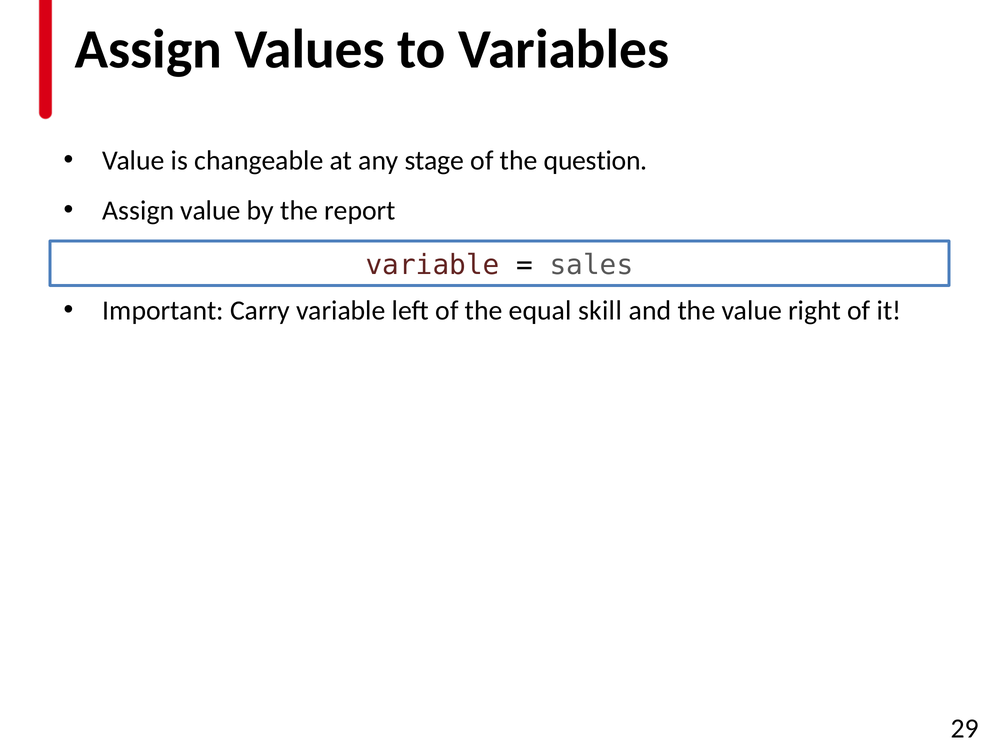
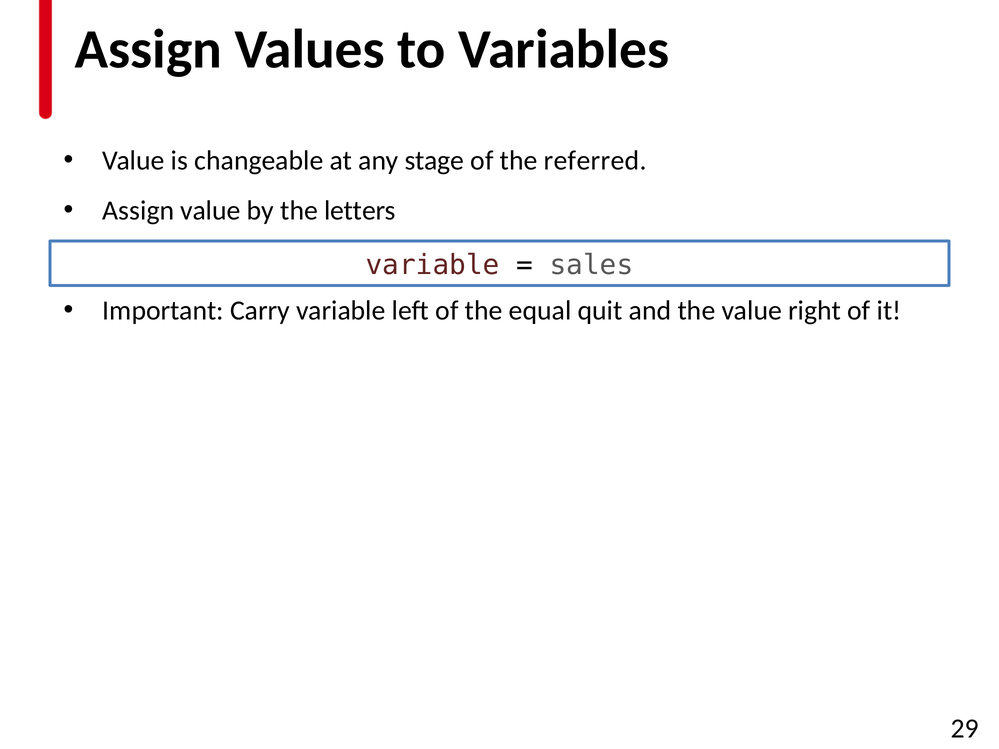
question: question -> referred
report: report -> letters
skill: skill -> quit
